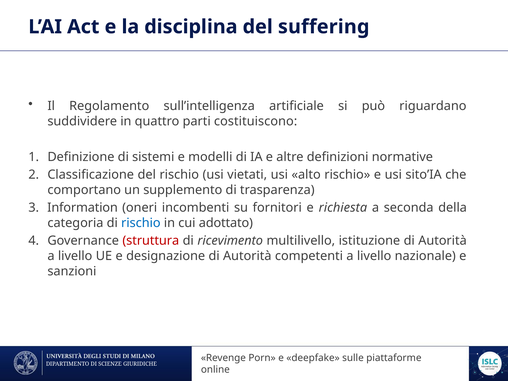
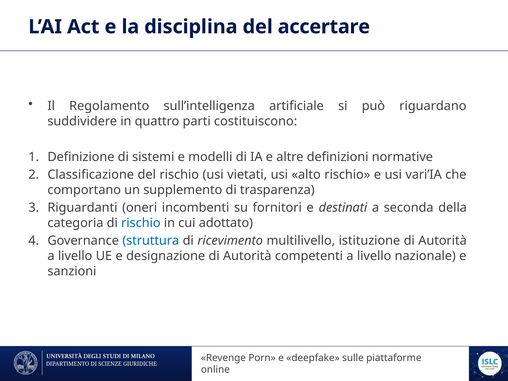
suffering: suffering -> accertare
sito’IA: sito’IA -> vari’IA
Information: Information -> Riguardanti
richiesta: richiesta -> destinati
struttura colour: red -> blue
